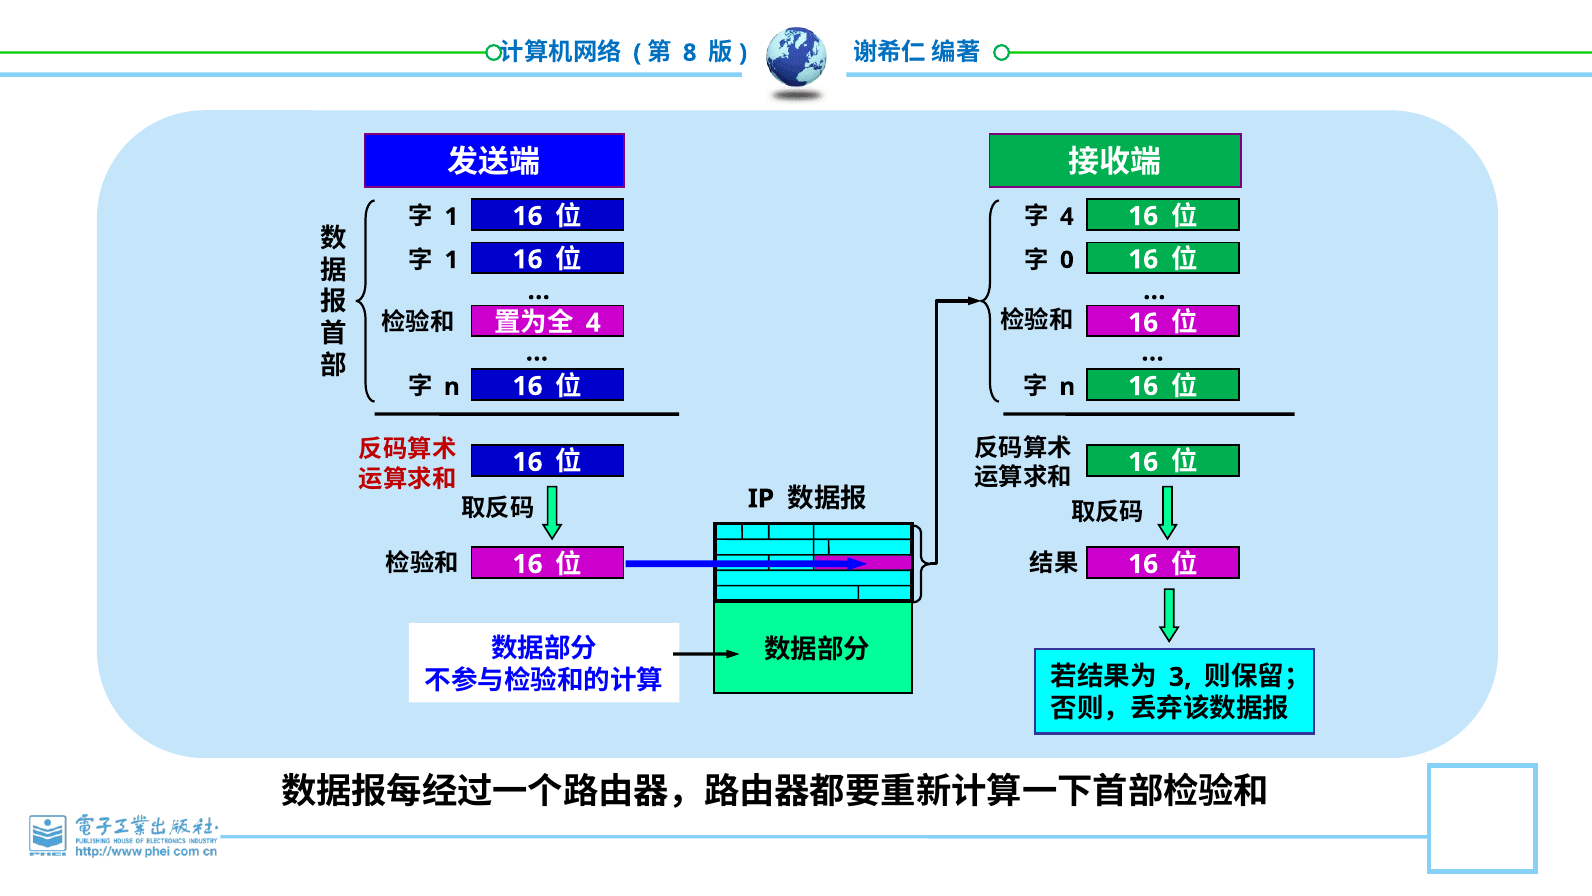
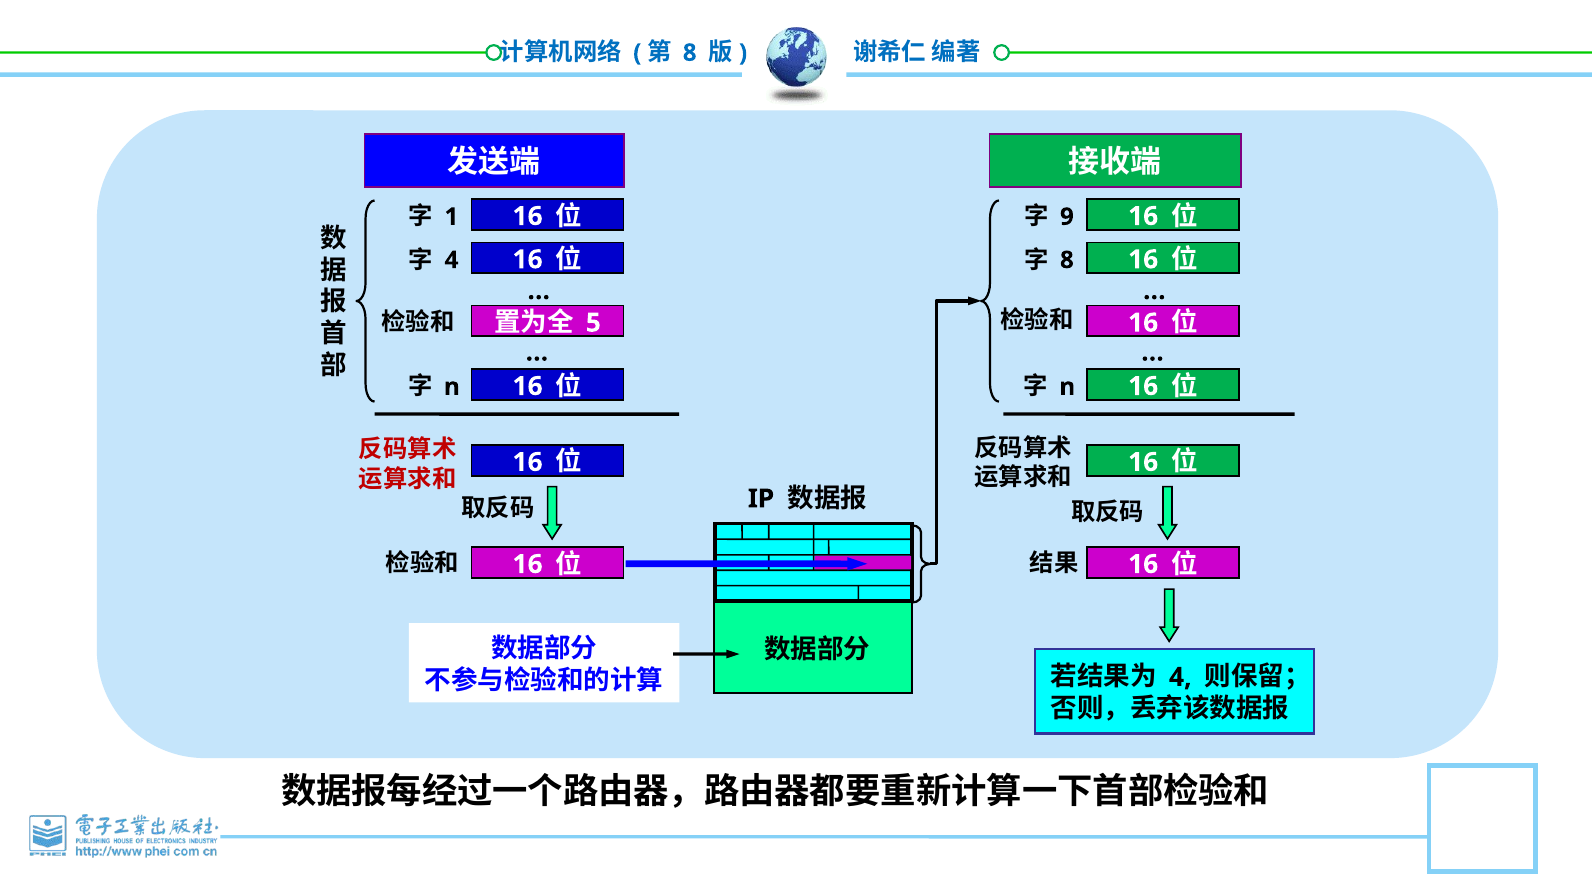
4 at (1067, 217): 4 -> 9
1 at (451, 260): 1 -> 4
0 at (1067, 260): 0 -> 8
4 at (593, 323): 4 -> 5
3 at (1180, 677): 3 -> 4
